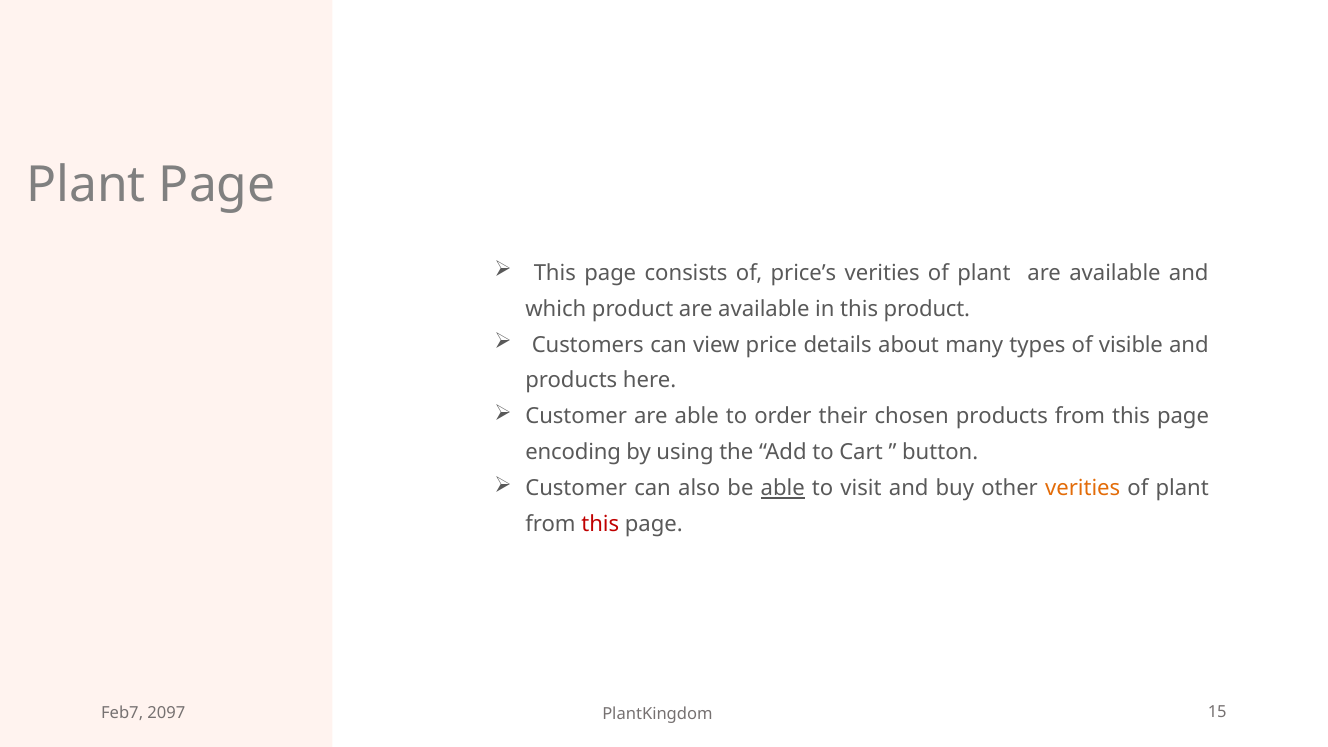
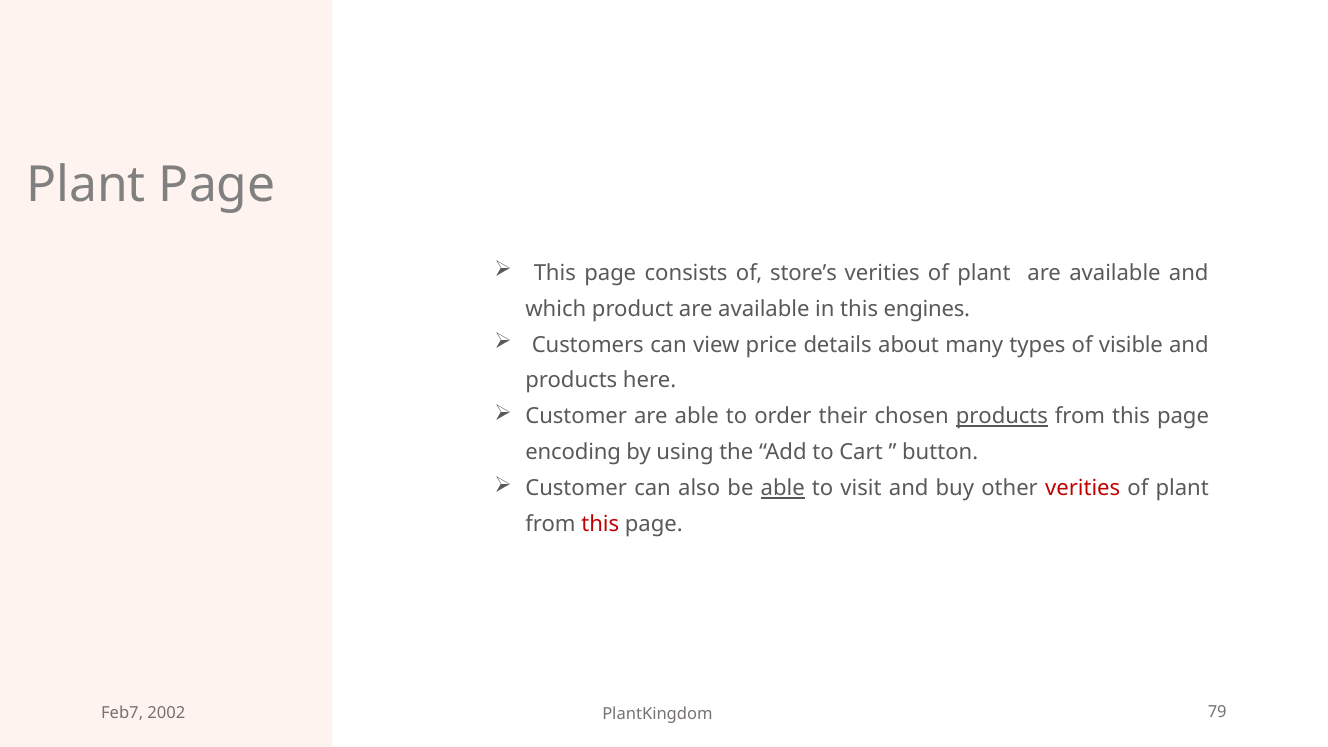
price’s: price’s -> store’s
this product: product -> engines
products at (1002, 417) underline: none -> present
verities at (1083, 489) colour: orange -> red
2097: 2097 -> 2002
15: 15 -> 79
